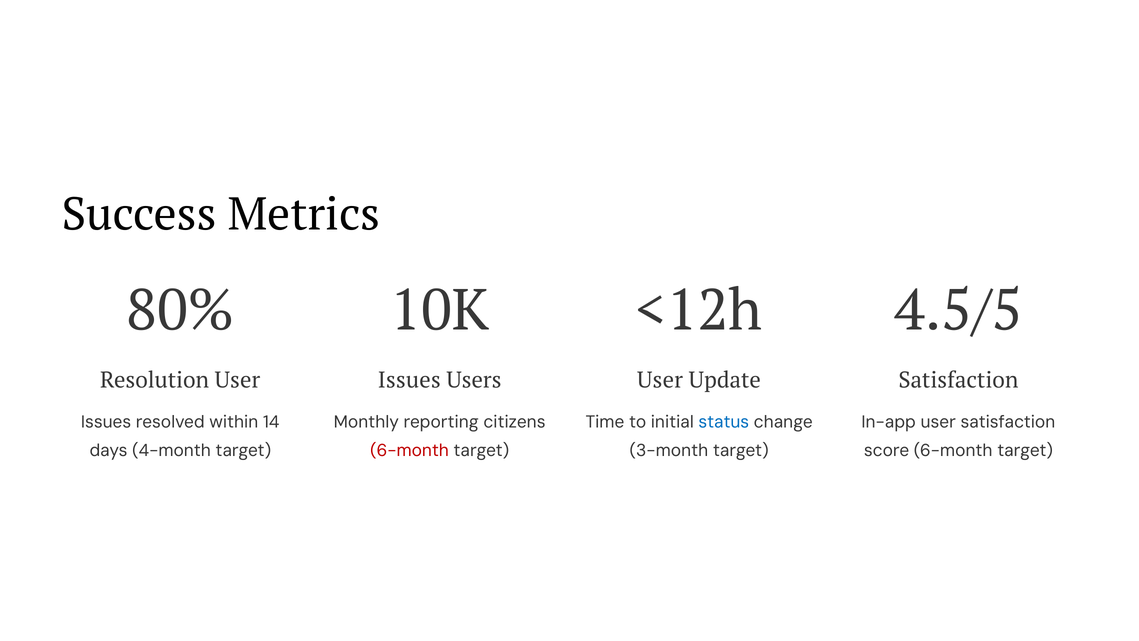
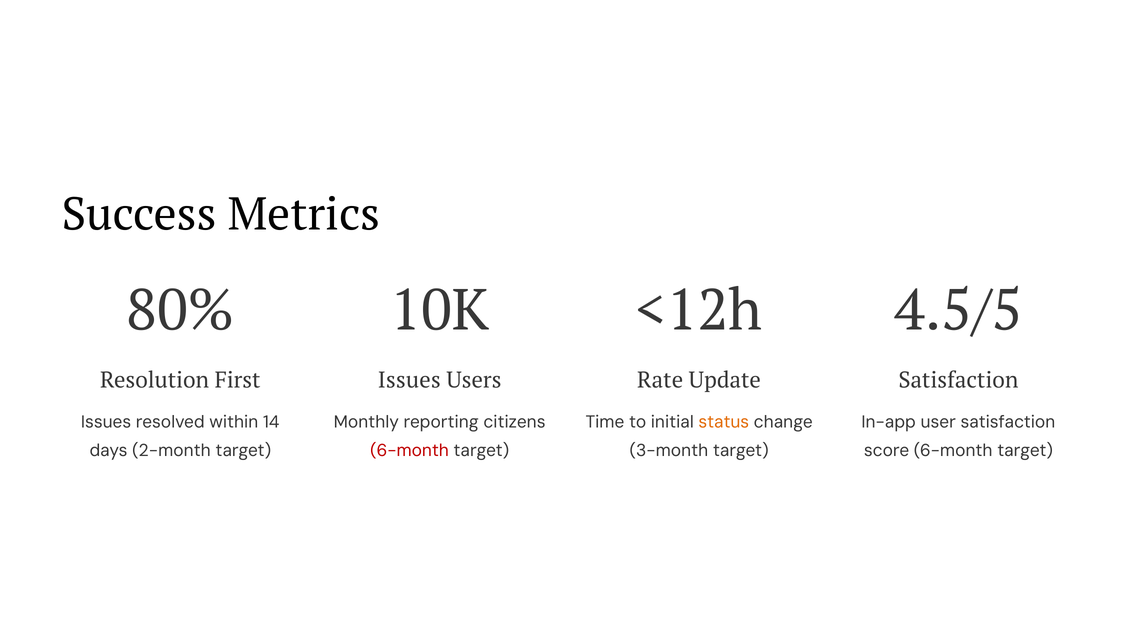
Resolution User: User -> First
User at (660, 380): User -> Rate
status colour: blue -> orange
4-month: 4-month -> 2-month
